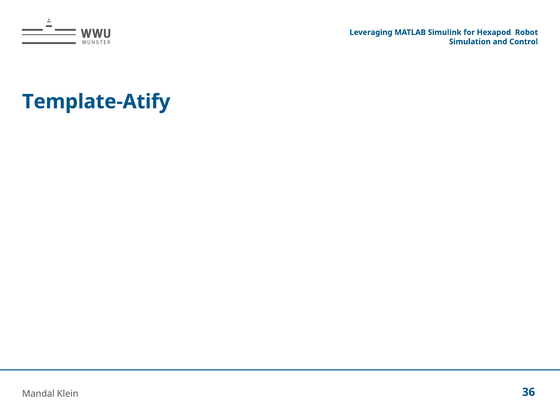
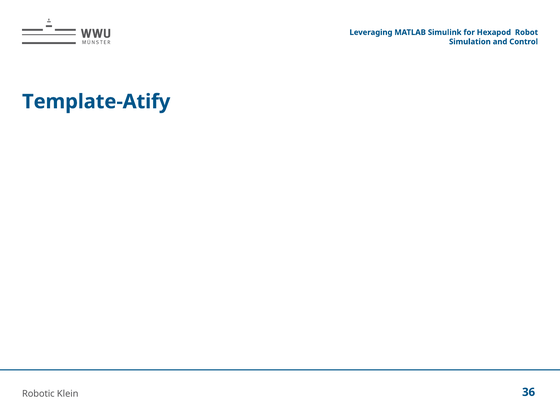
Mandal: Mandal -> Robotic
